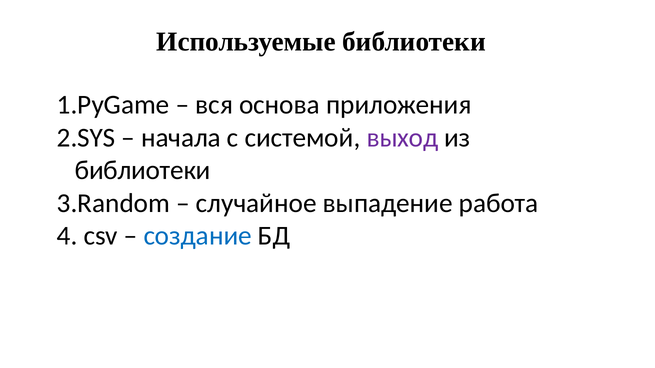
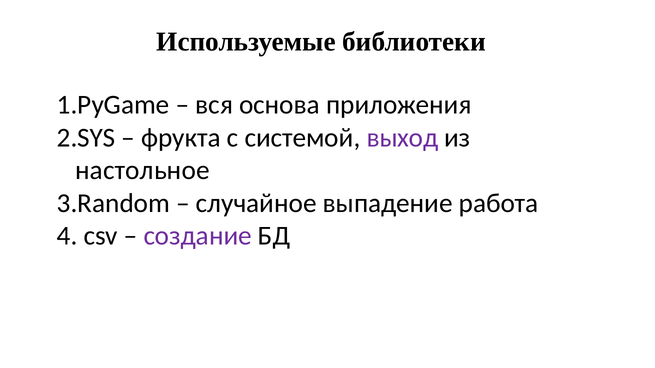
начала: начала -> фрукта
библиотеки at (143, 171): библиотеки -> настольное
создание colour: blue -> purple
